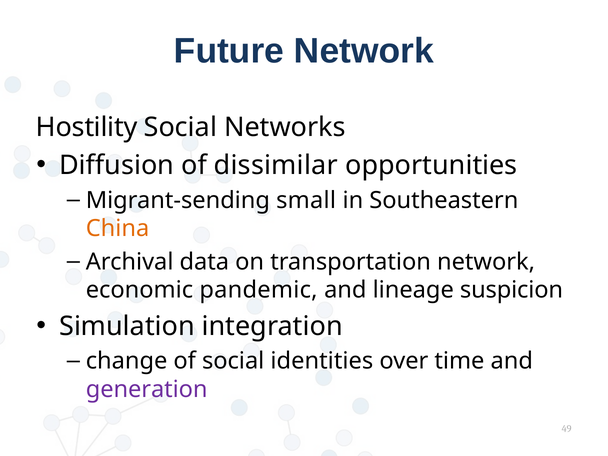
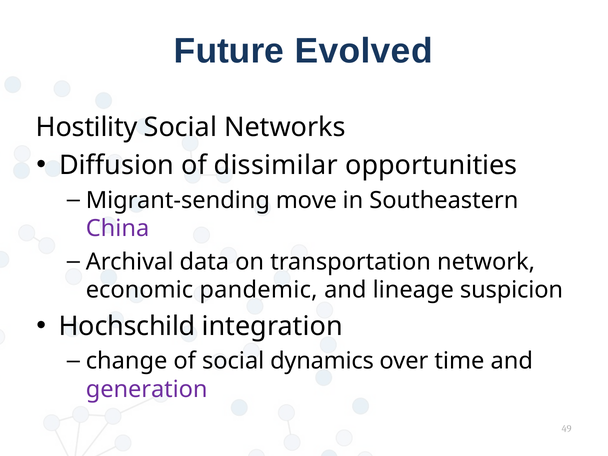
Future Network: Network -> Evolved
small: small -> move
China colour: orange -> purple
Simulation: Simulation -> Hochschild
identities: identities -> dynamics
